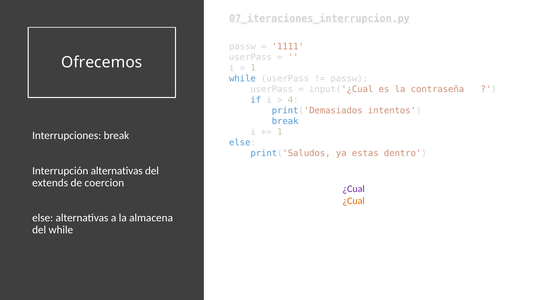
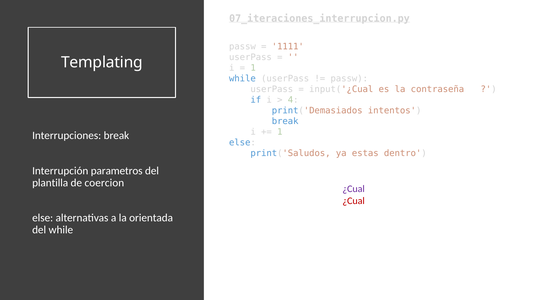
Ofrecemos: Ofrecemos -> Templating
Interrupción alternativas: alternativas -> parametros
extends: extends -> plantilla
¿Cual at (354, 201) colour: orange -> red
almacena: almacena -> orientada
